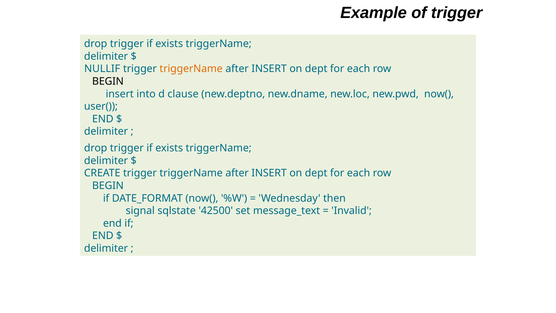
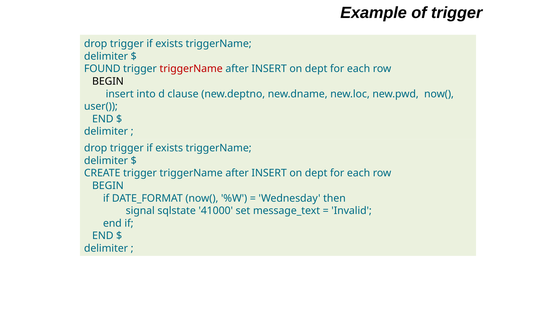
NULLIF: NULLIF -> FOUND
triggerName at (191, 69) colour: orange -> red
42500: 42500 -> 41000
